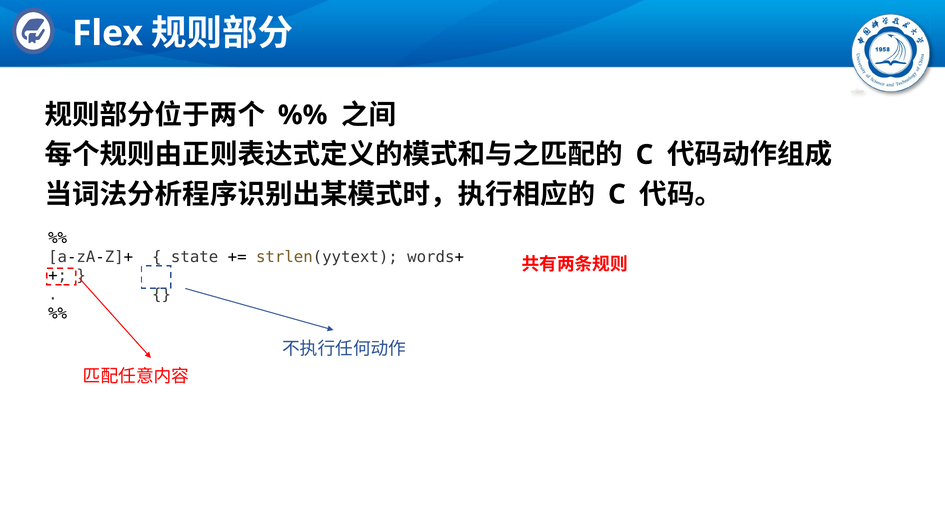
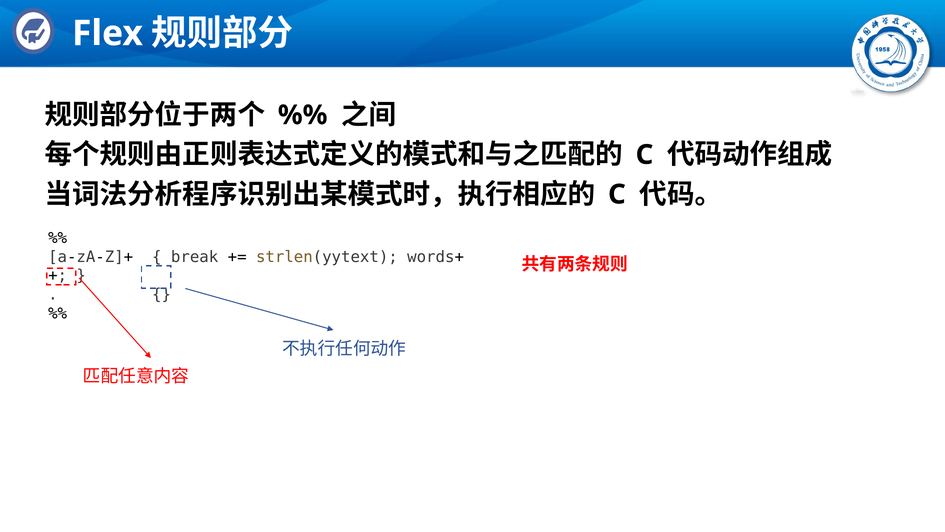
state: state -> break
